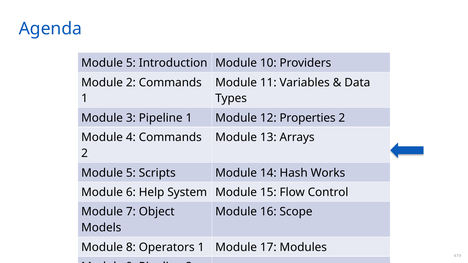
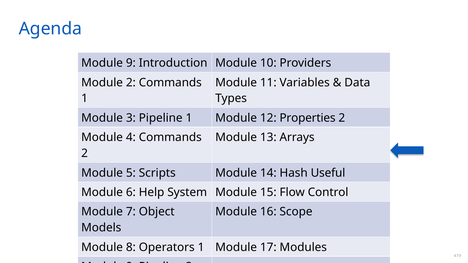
5 at (131, 63): 5 -> 9
Works: Works -> Useful
